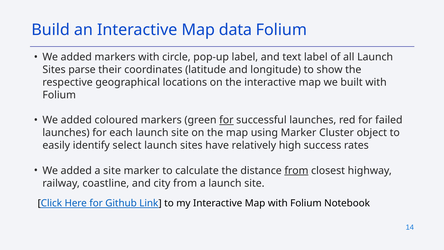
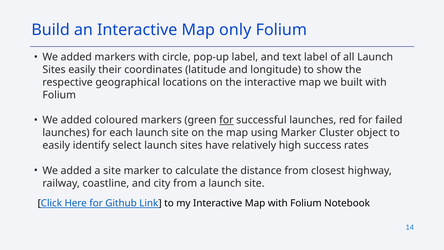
data: data -> only
Sites parse: parse -> easily
from at (296, 170) underline: present -> none
